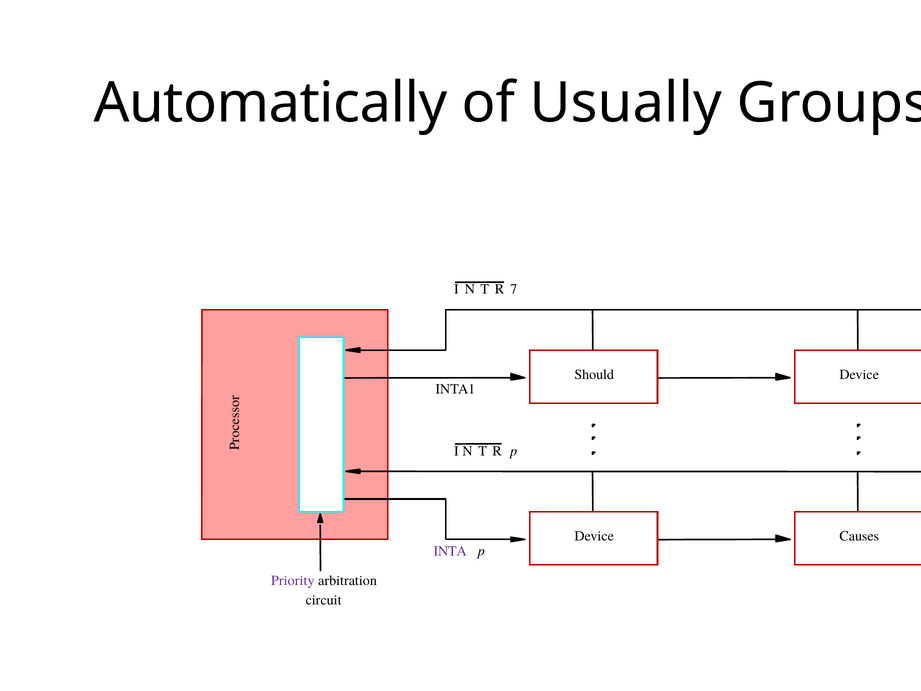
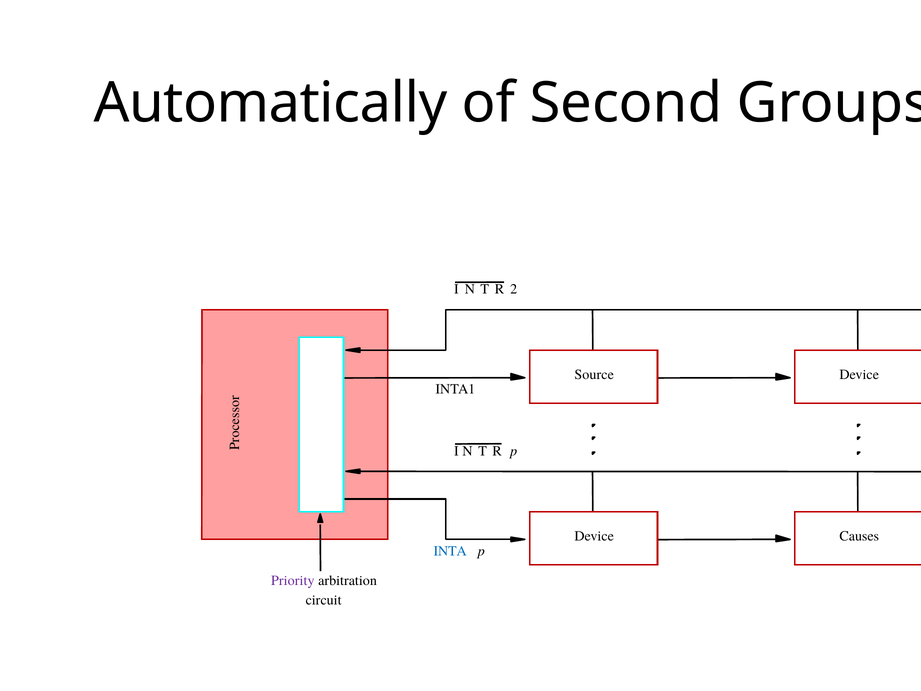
Usually: Usually -> Second
7: 7 -> 2
Should: Should -> Source
INTA colour: purple -> blue
